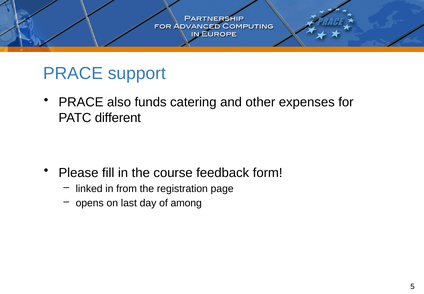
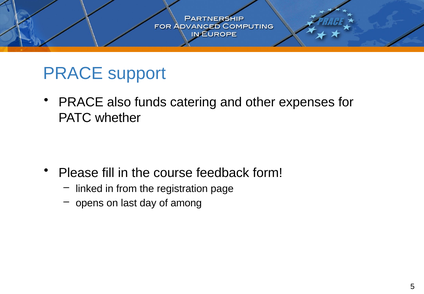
different: different -> whether
